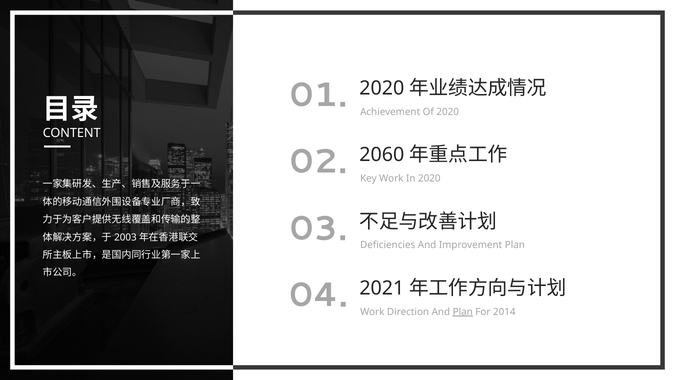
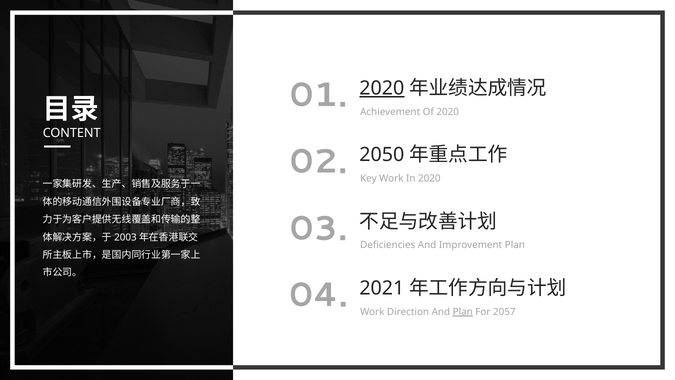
2020 at (382, 88) underline: none -> present
2060: 2060 -> 2050
2014: 2014 -> 2057
